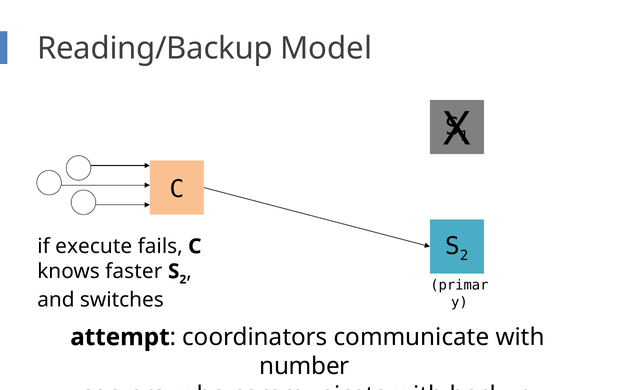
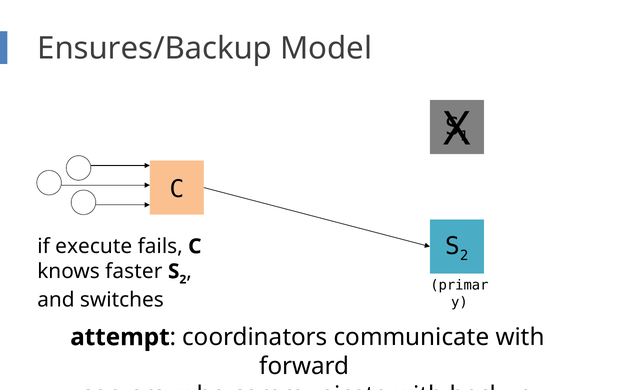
Reading/Backup: Reading/Backup -> Ensures/Backup
number: number -> forward
